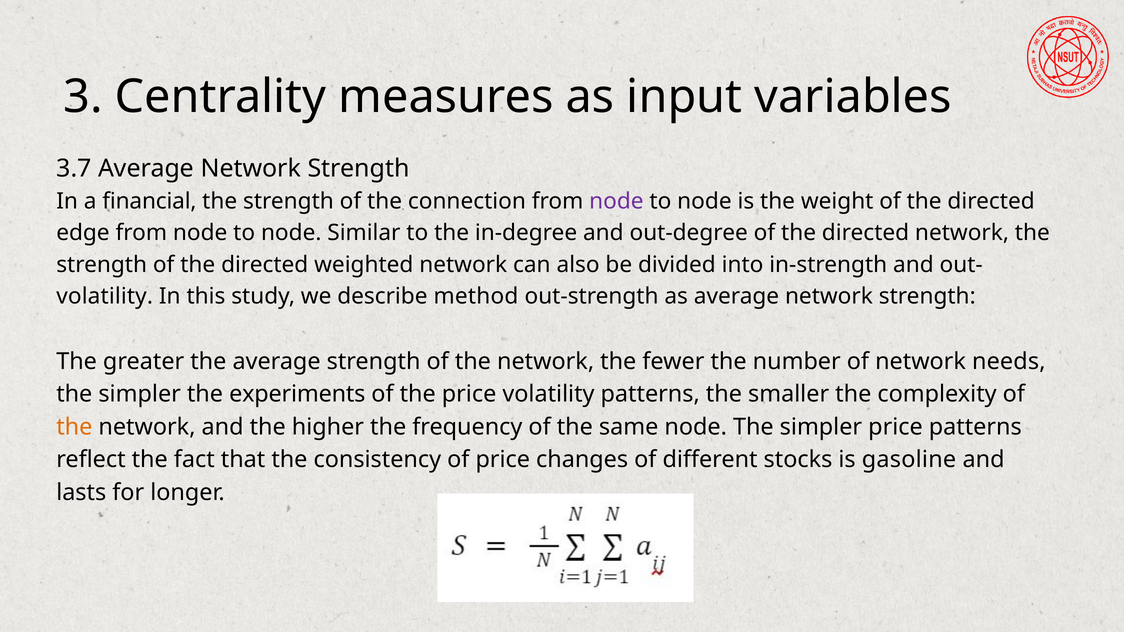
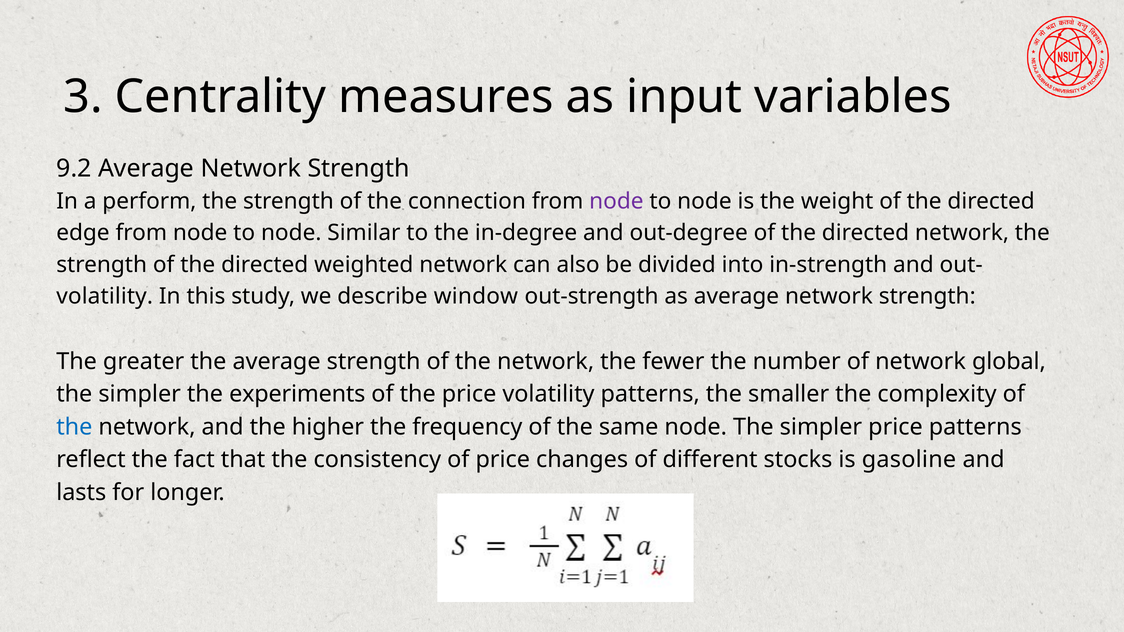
3.7: 3.7 -> 9.2
financial: financial -> perform
method: method -> window
needs: needs -> global
the at (74, 427) colour: orange -> blue
